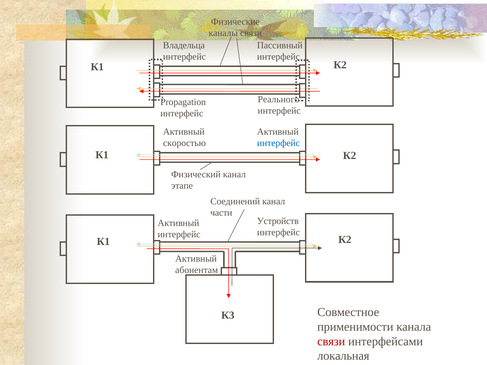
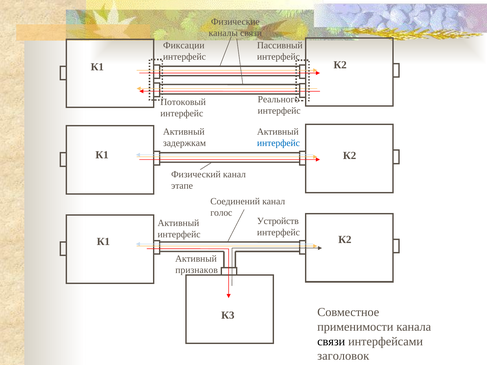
Владельца: Владельца -> Фиксации
Propagation: Propagation -> Потоковый
скоростью: скоростью -> задержкам
части: части -> голос
абонентам: абонентам -> признаков
связи at (331, 342) colour: red -> black
локальная: локальная -> заголовок
